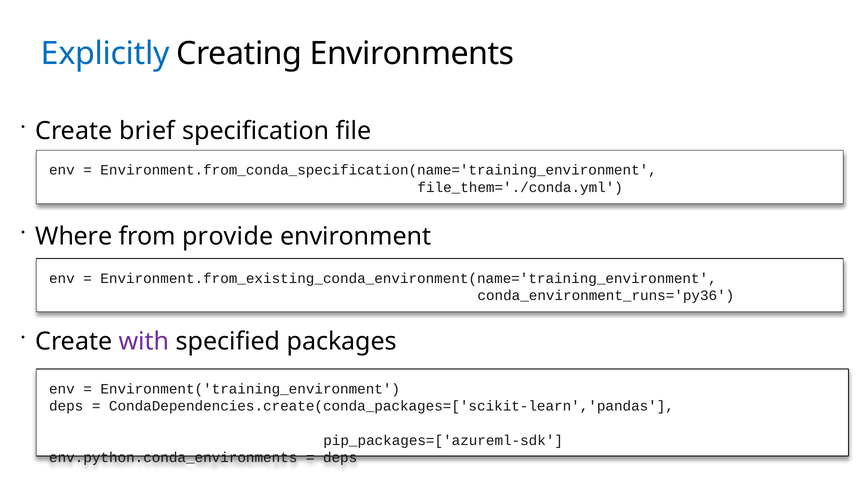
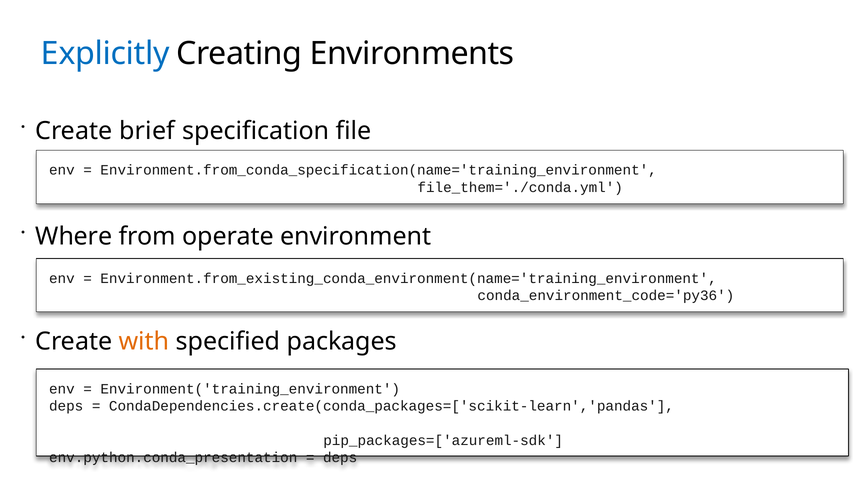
provide: provide -> operate
conda_environment_runs='py36: conda_environment_runs='py36 -> conda_environment_code='py36
with colour: purple -> orange
env.python.conda_environments: env.python.conda_environments -> env.python.conda_presentation
